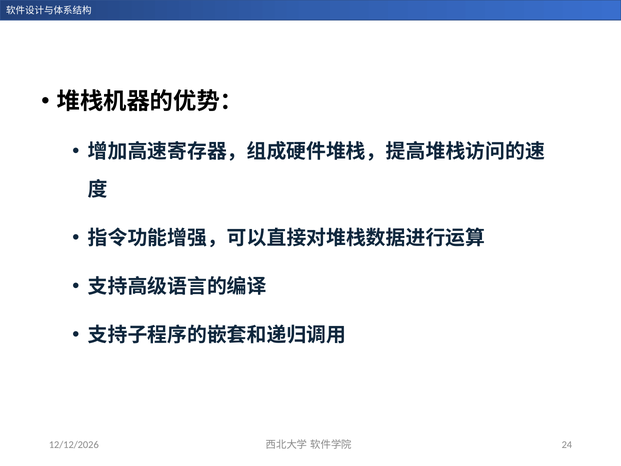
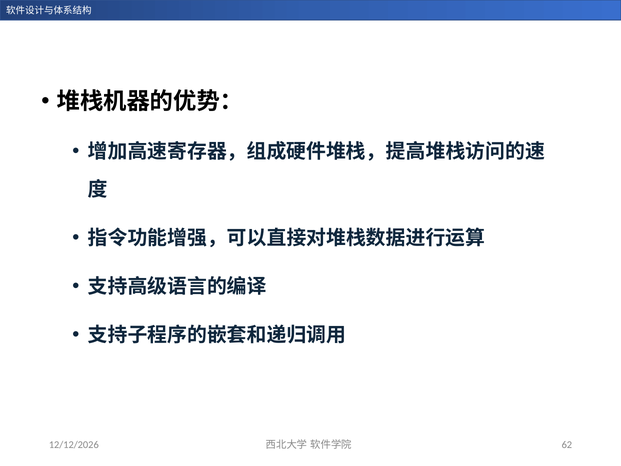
24: 24 -> 62
